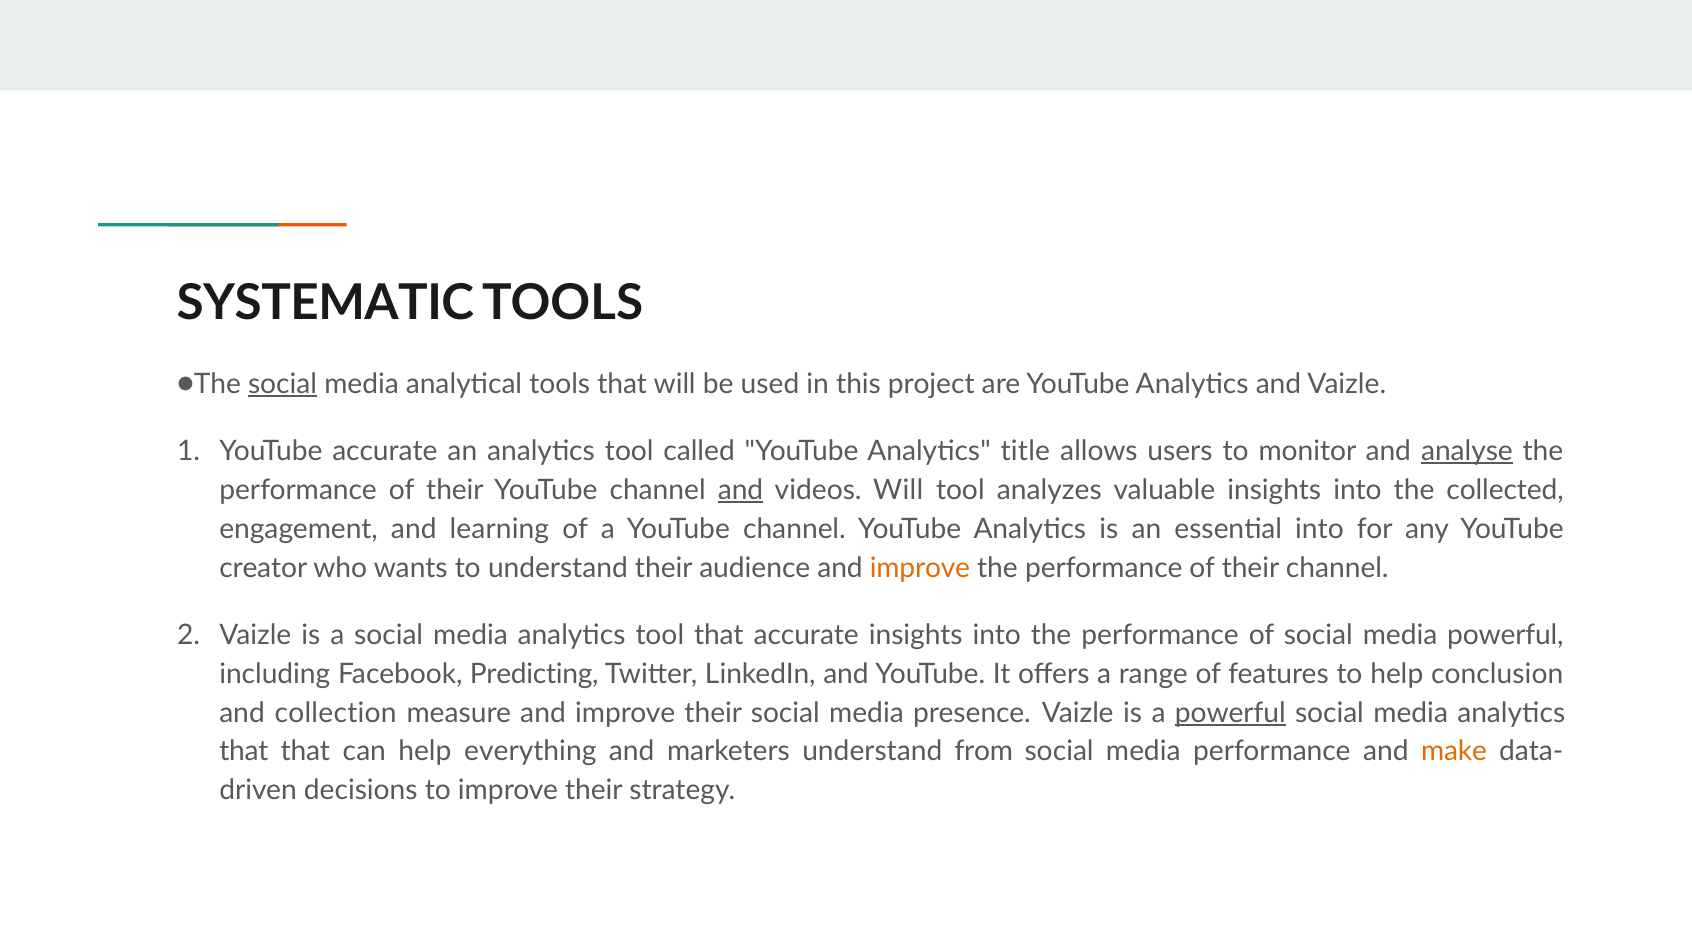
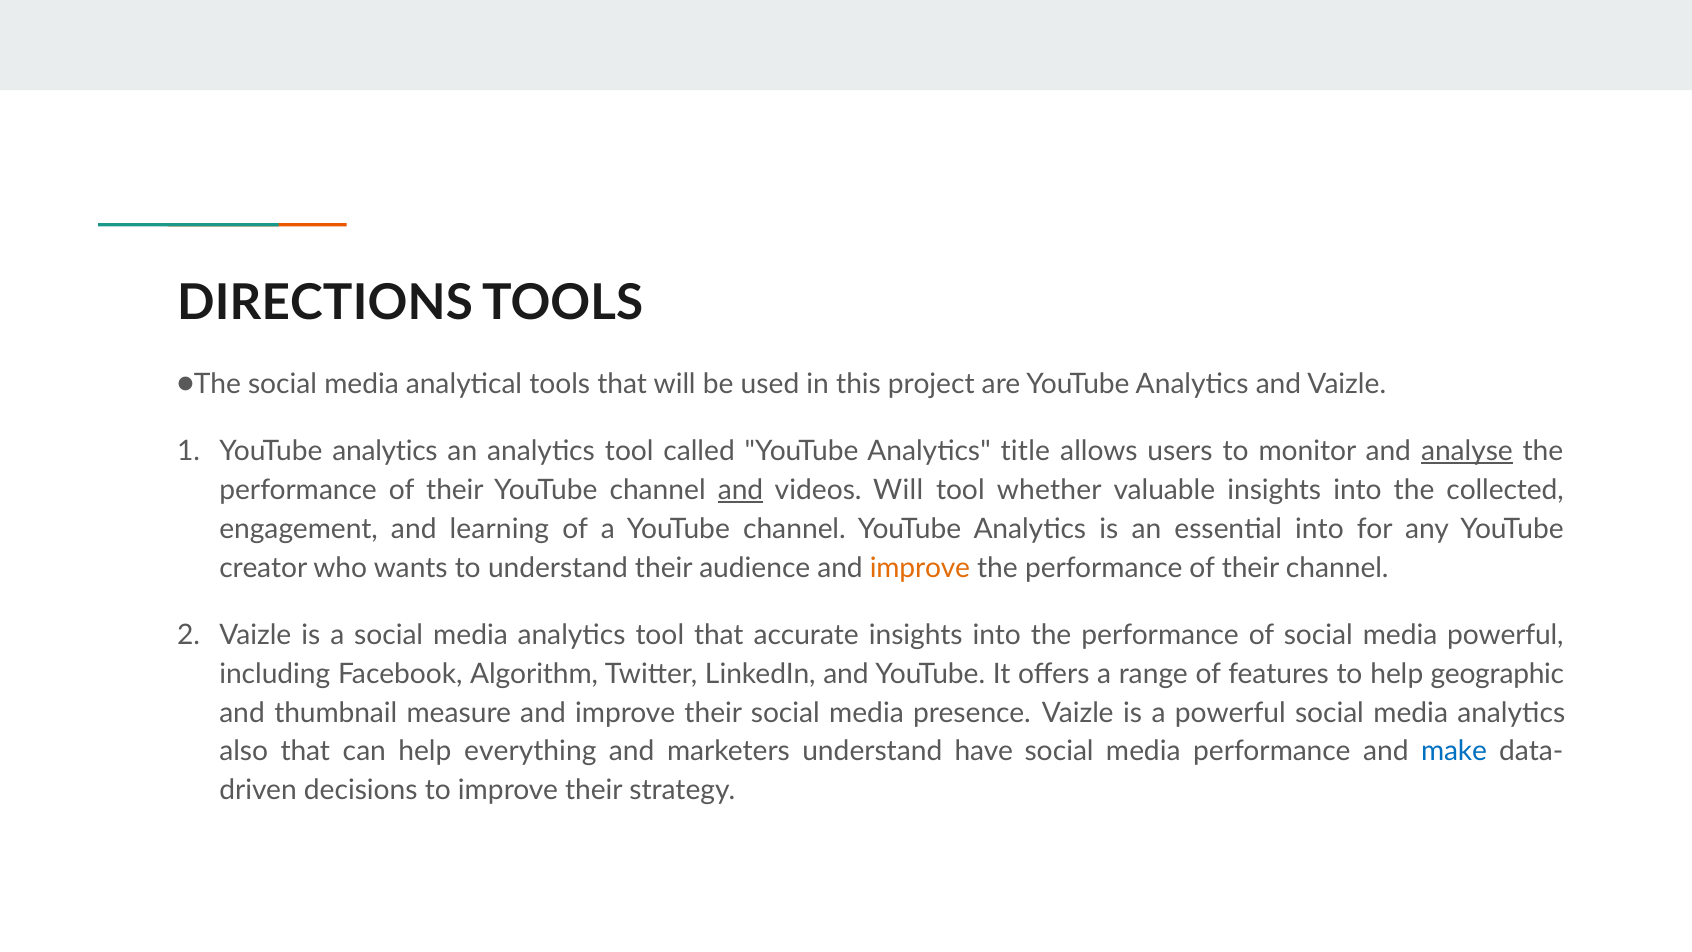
SYSTEMATIC: SYSTEMATIC -> DIRECTIONS
social at (282, 384) underline: present -> none
accurate at (385, 451): accurate -> analytics
analyzes: analyzes -> whether
Predicting: Predicting -> Algorithm
conclusion: conclusion -> geographic
collection: collection -> thumbnail
powerful at (1230, 713) underline: present -> none
that at (244, 752): that -> also
from: from -> have
make colour: orange -> blue
